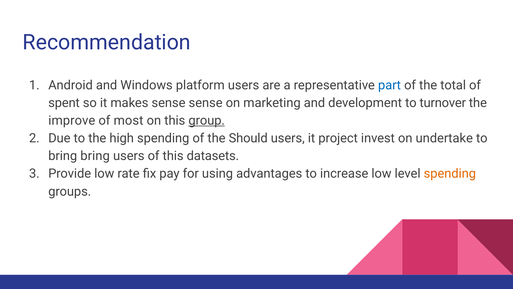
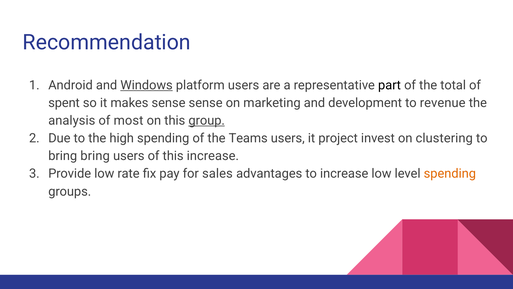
Windows underline: none -> present
part colour: blue -> black
turnover: turnover -> revenue
improve: improve -> analysis
Should: Should -> Teams
undertake: undertake -> clustering
this datasets: datasets -> increase
using: using -> sales
